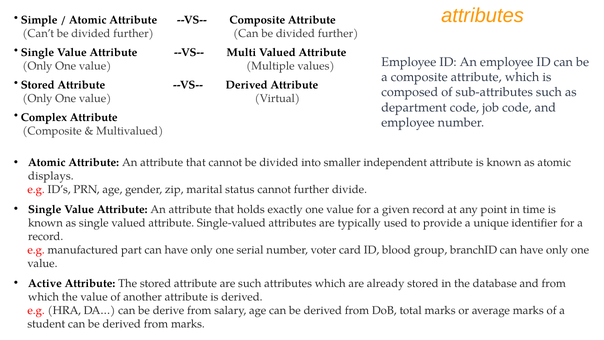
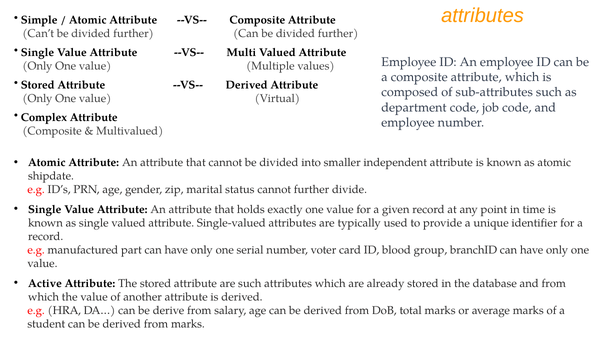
displays: displays -> shipdate
